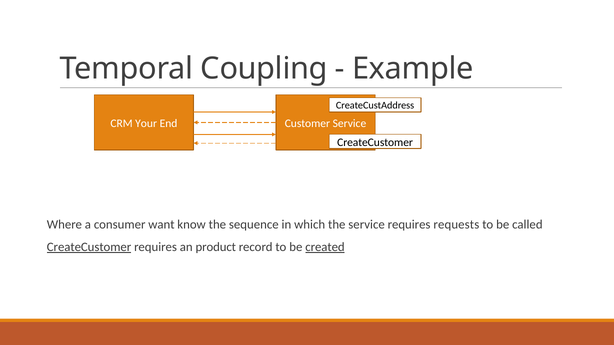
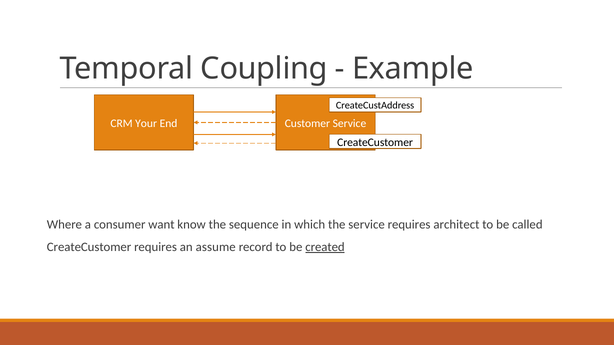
requests: requests -> architect
CreateCustomer at (89, 247) underline: present -> none
product: product -> assume
